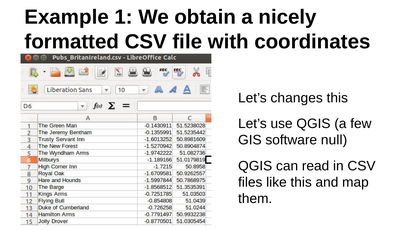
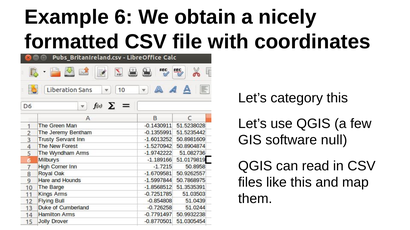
1: 1 -> 6
changes: changes -> category
